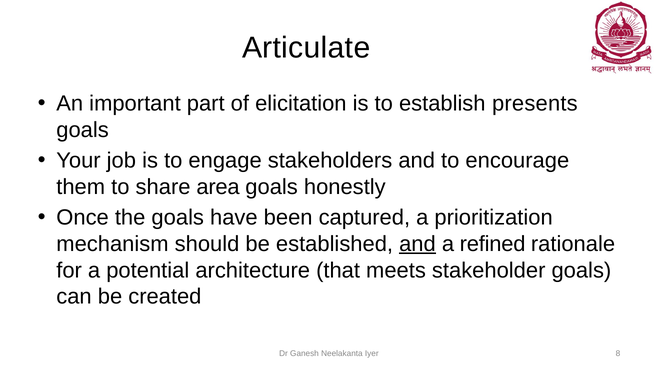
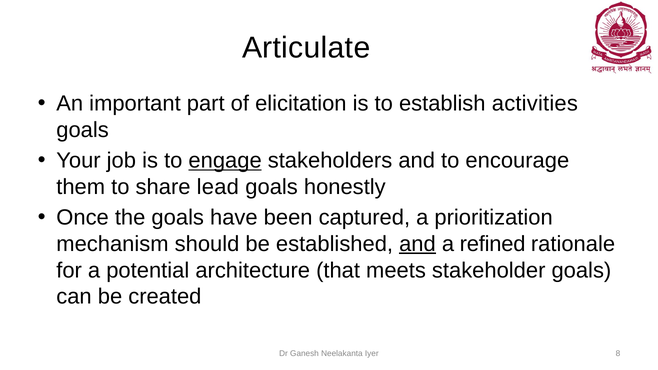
presents: presents -> activities
engage underline: none -> present
area: area -> lead
